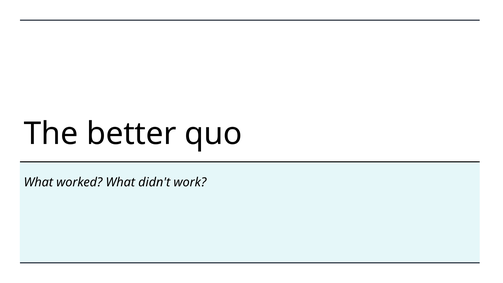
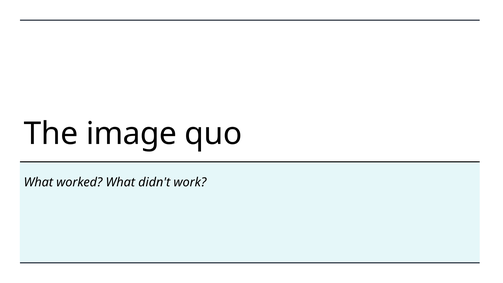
better: better -> image
